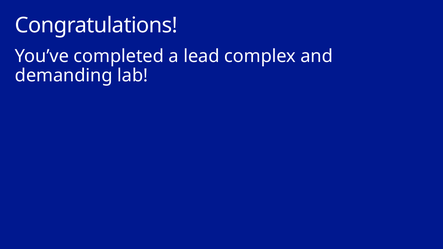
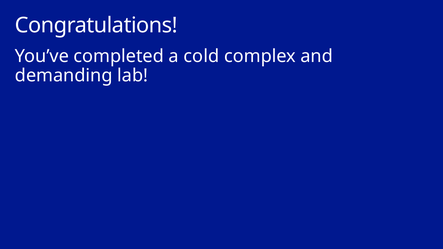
lead: lead -> cold
